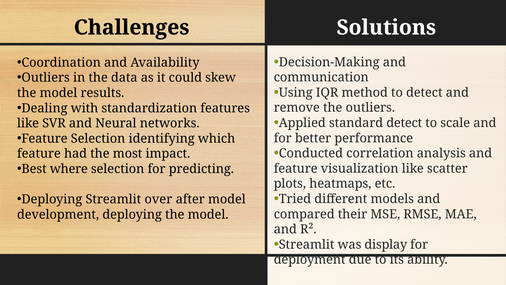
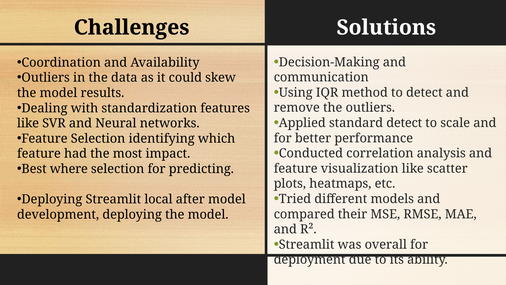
over: over -> local
display: display -> overall
